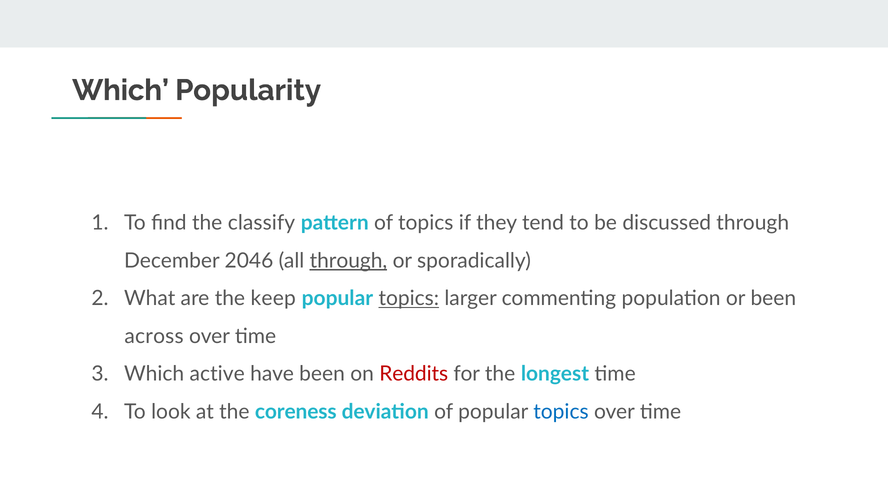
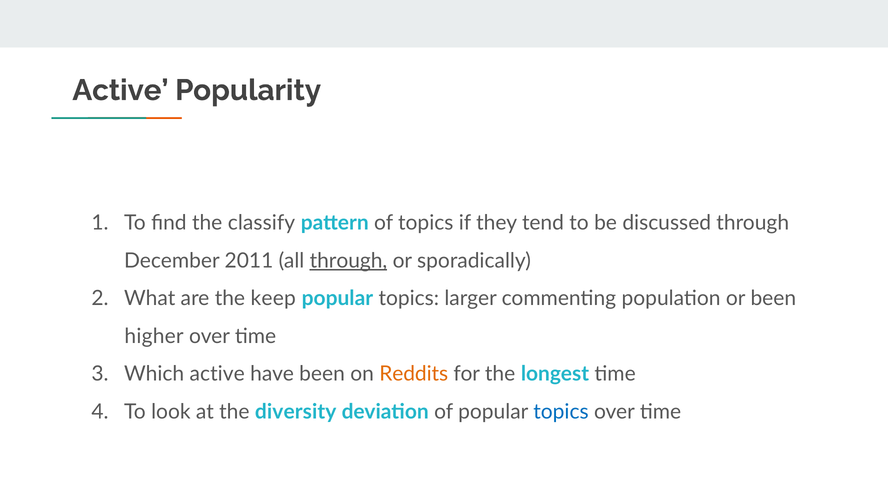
Which at (121, 90): Which -> Active
2046: 2046 -> 2011
topics at (409, 298) underline: present -> none
across: across -> higher
Reddits colour: red -> orange
coreness: coreness -> diversity
